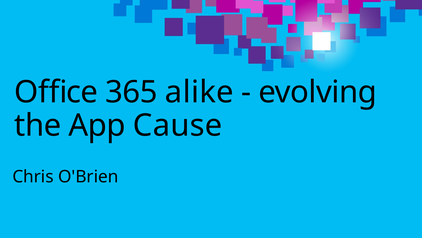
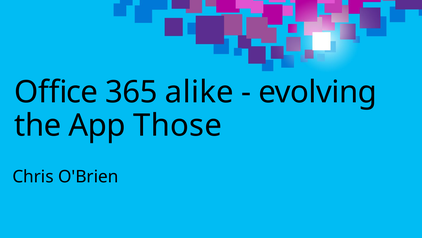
Cause: Cause -> Those
